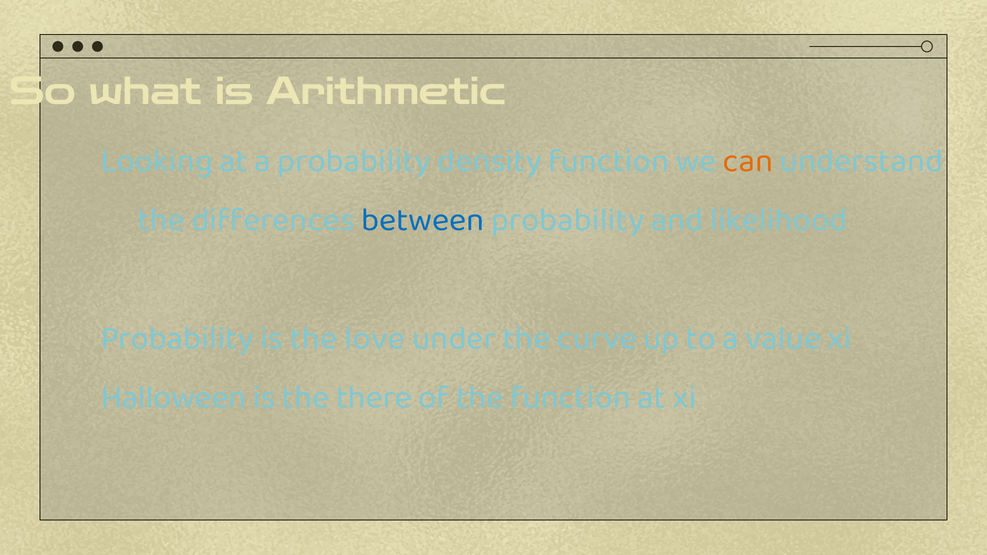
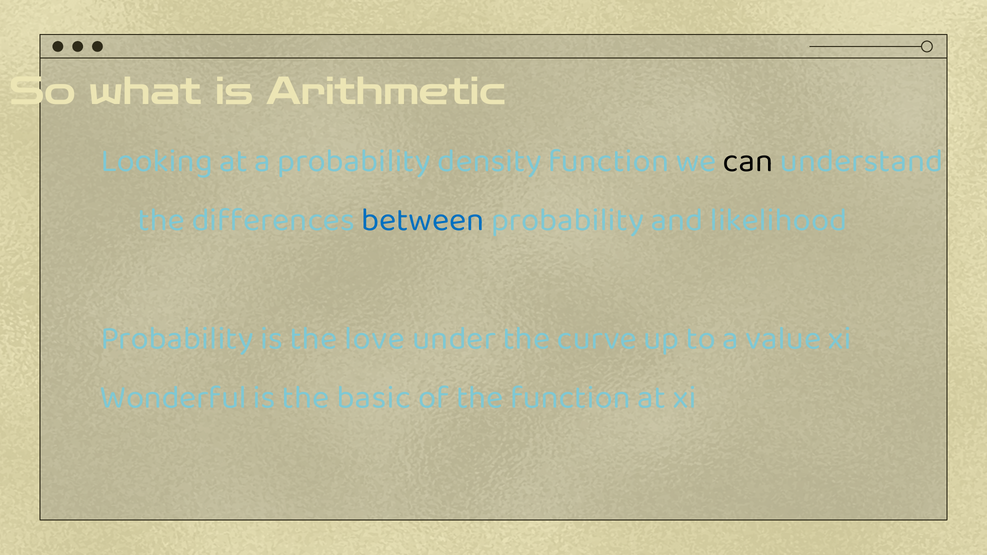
can colour: orange -> black
Halloween: Halloween -> Wonderful
there: there -> basic
